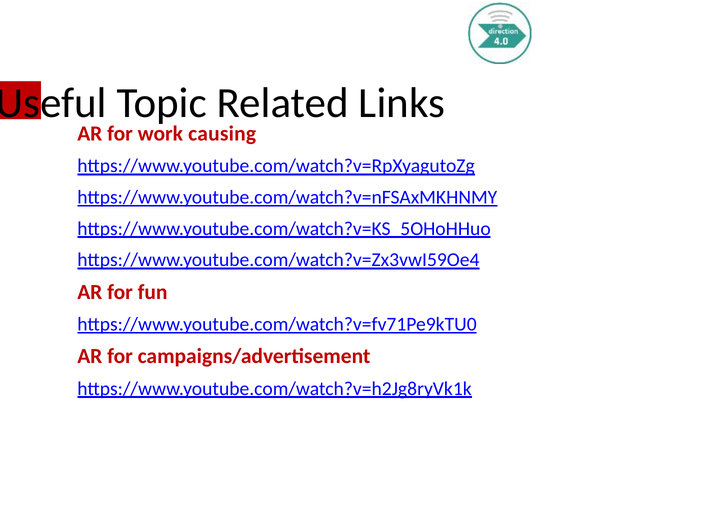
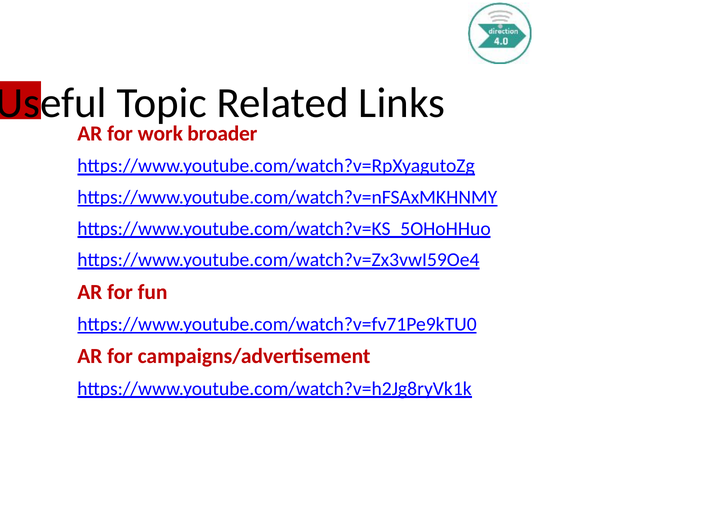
causing: causing -> broader
